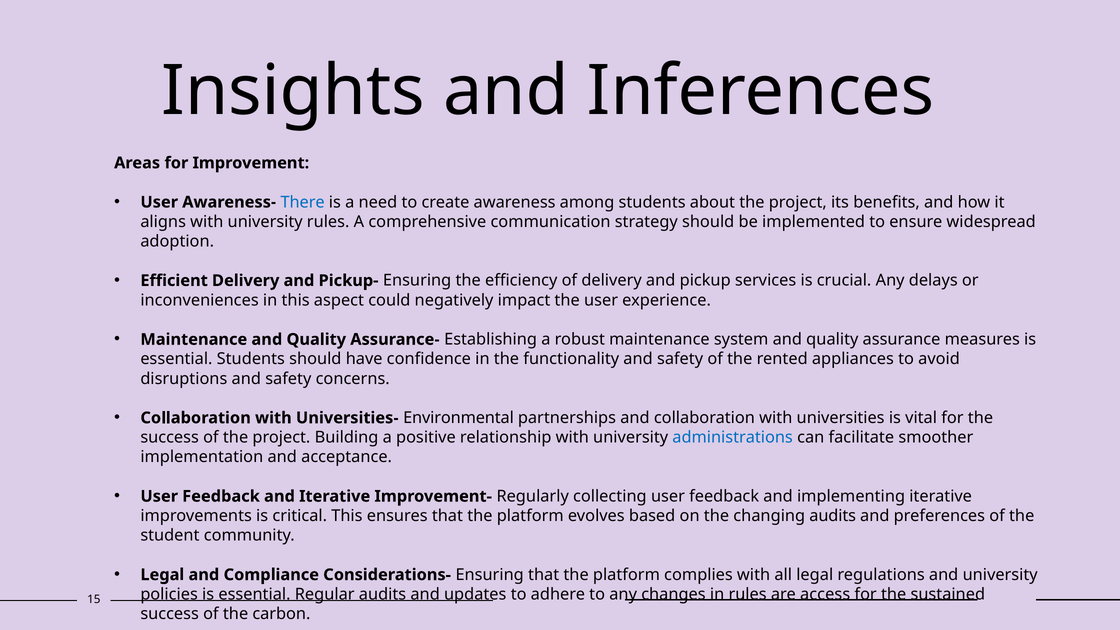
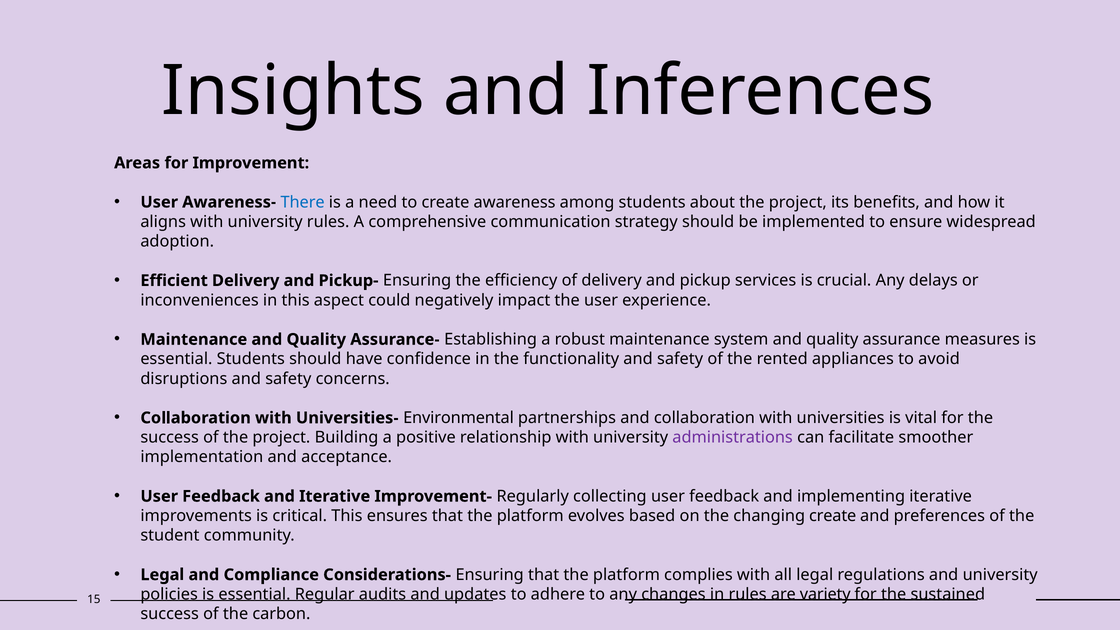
administrations colour: blue -> purple
changing audits: audits -> create
access: access -> variety
